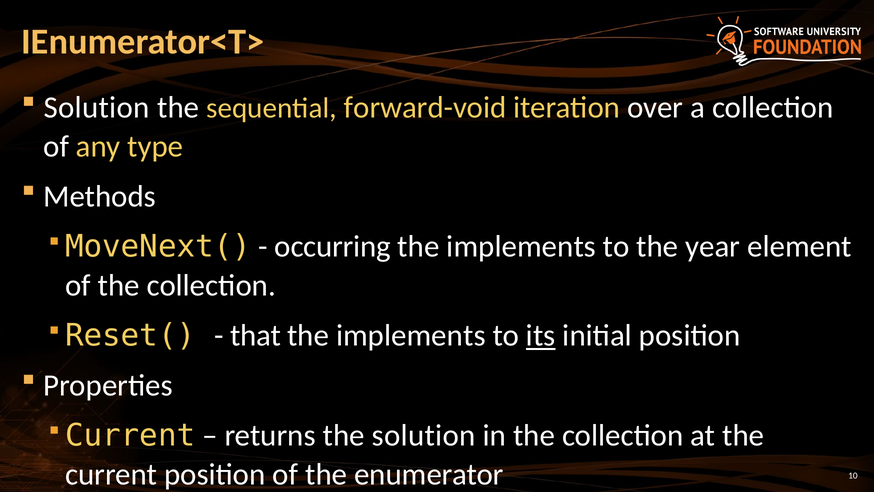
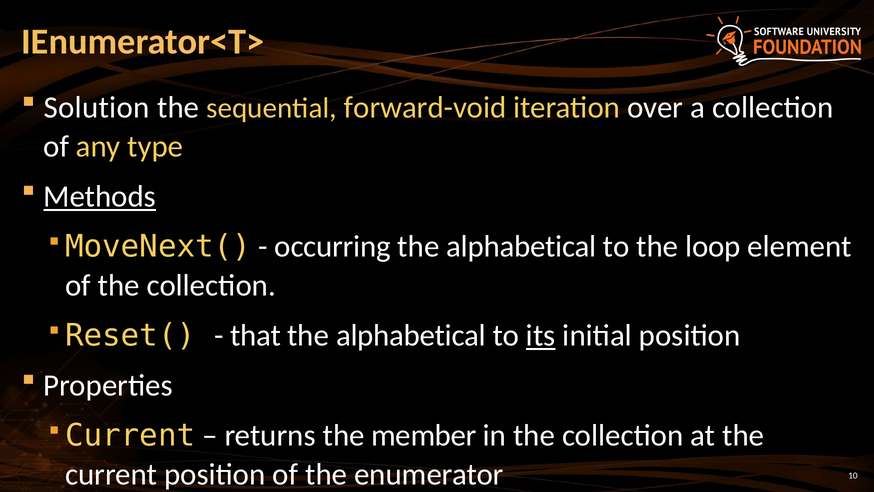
Methods underline: none -> present
implements at (521, 247): implements -> alphabetical
year: year -> loop
implements at (411, 335): implements -> alphabetical
the solution: solution -> member
